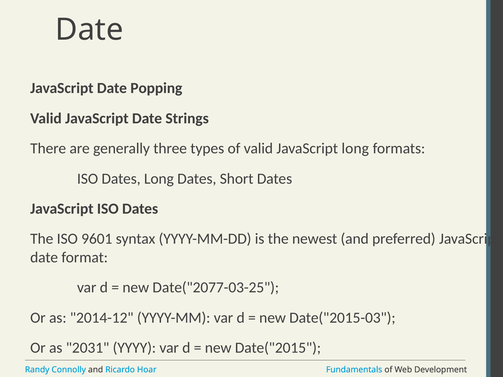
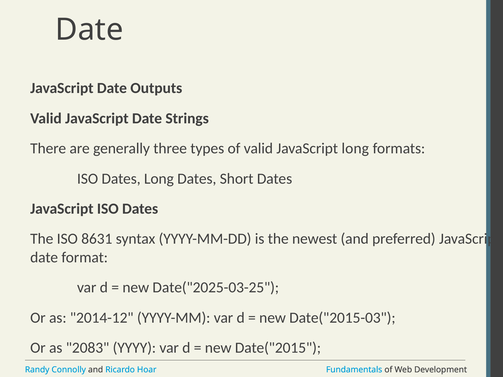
Popping: Popping -> Outputs
9601: 9601 -> 8631
Date("2077-03-25: Date("2077-03-25 -> Date("2025-03-25
2031: 2031 -> 2083
